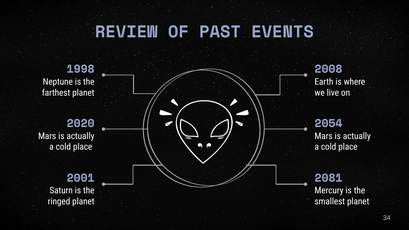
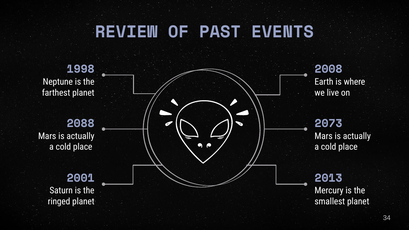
2020: 2020 -> 2088
2054: 2054 -> 2073
2081: 2081 -> 2013
